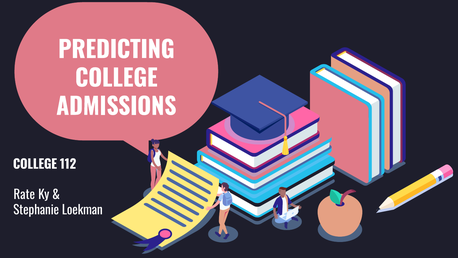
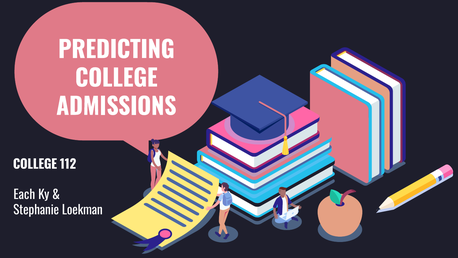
Rate: Rate -> Each
